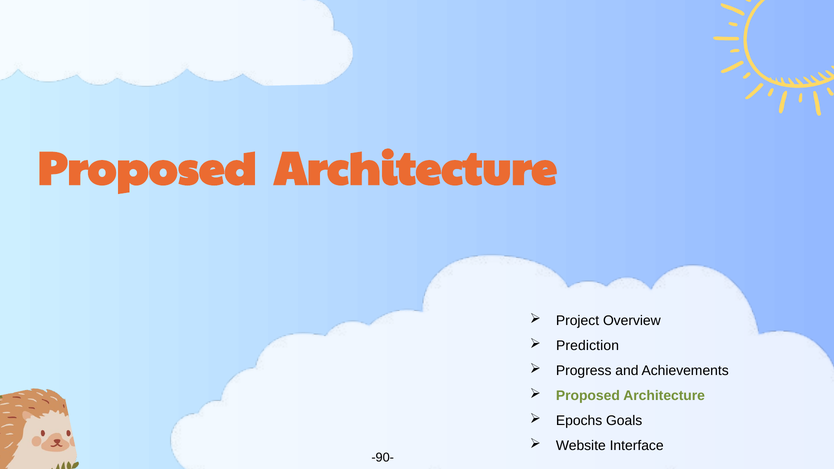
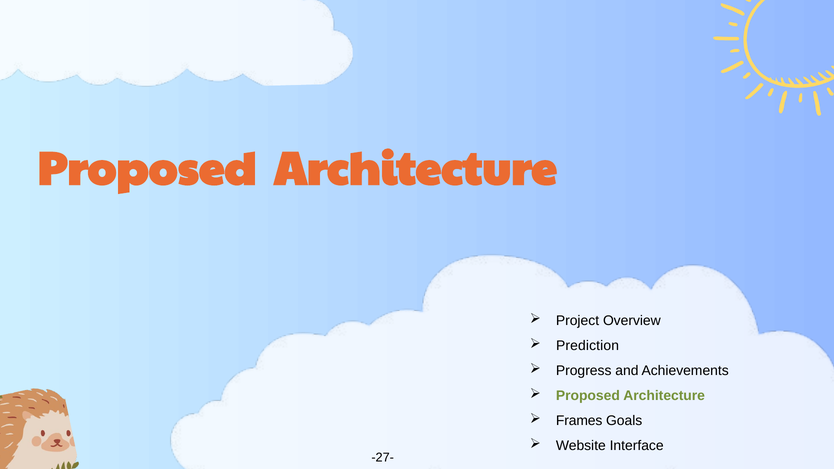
Epochs: Epochs -> Frames
-90-: -90- -> -27-
